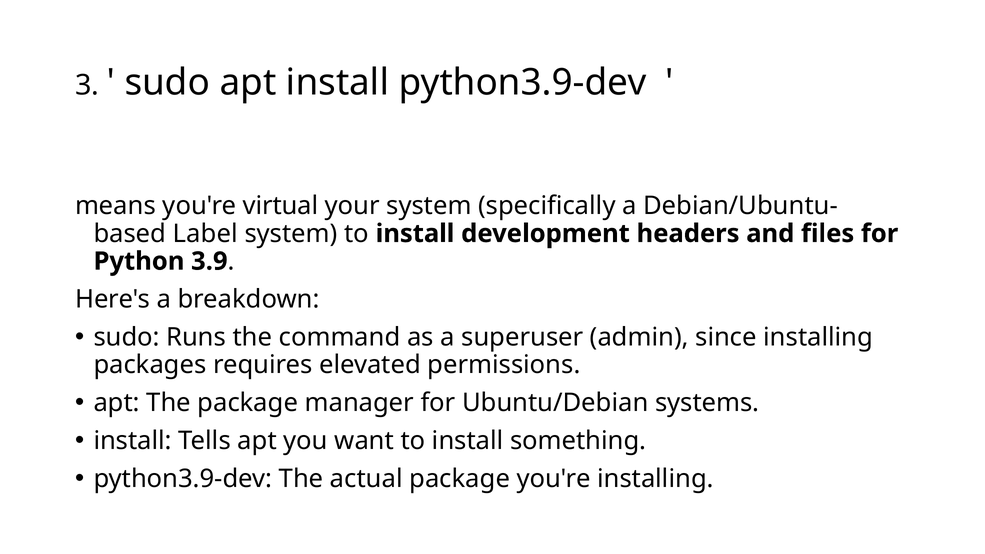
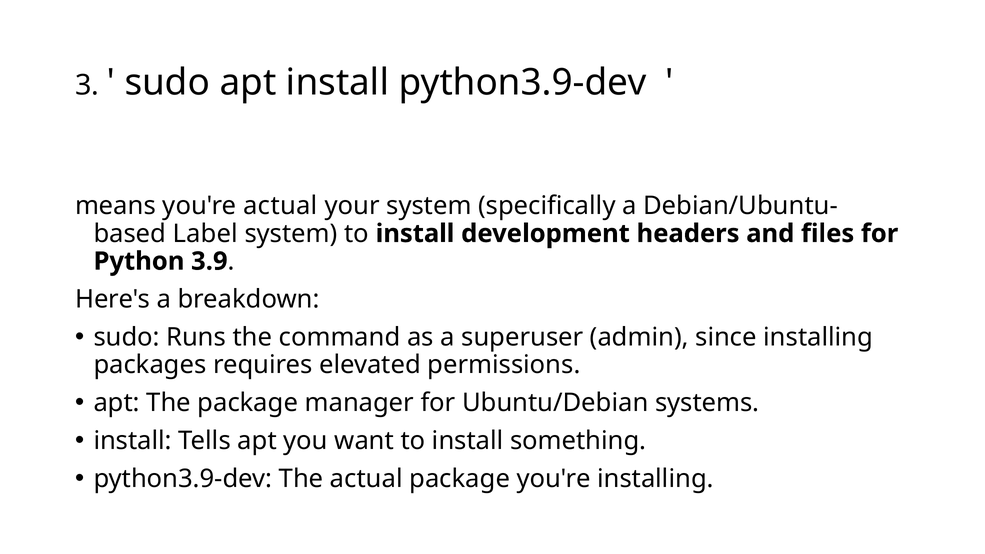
you're virtual: virtual -> actual
